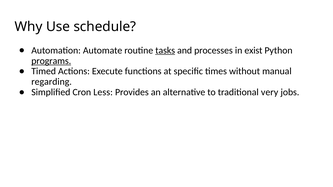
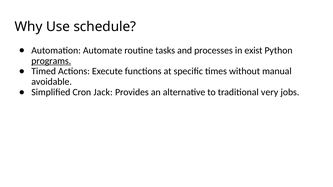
tasks underline: present -> none
regarding: regarding -> avoidable
Less: Less -> Jack
